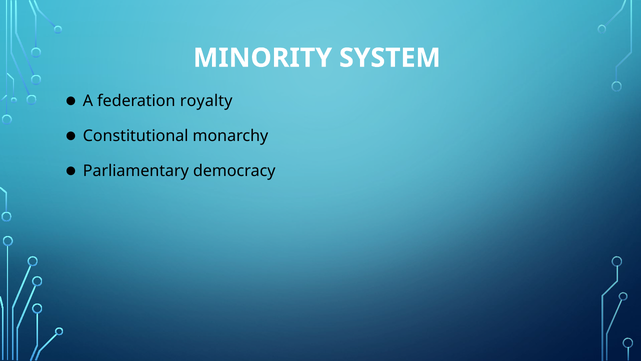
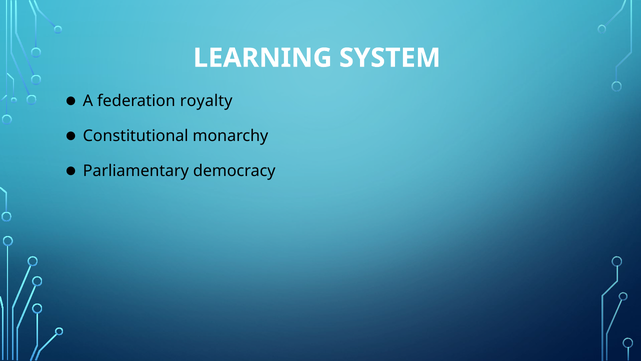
MINORITY: MINORITY -> LEARNING
